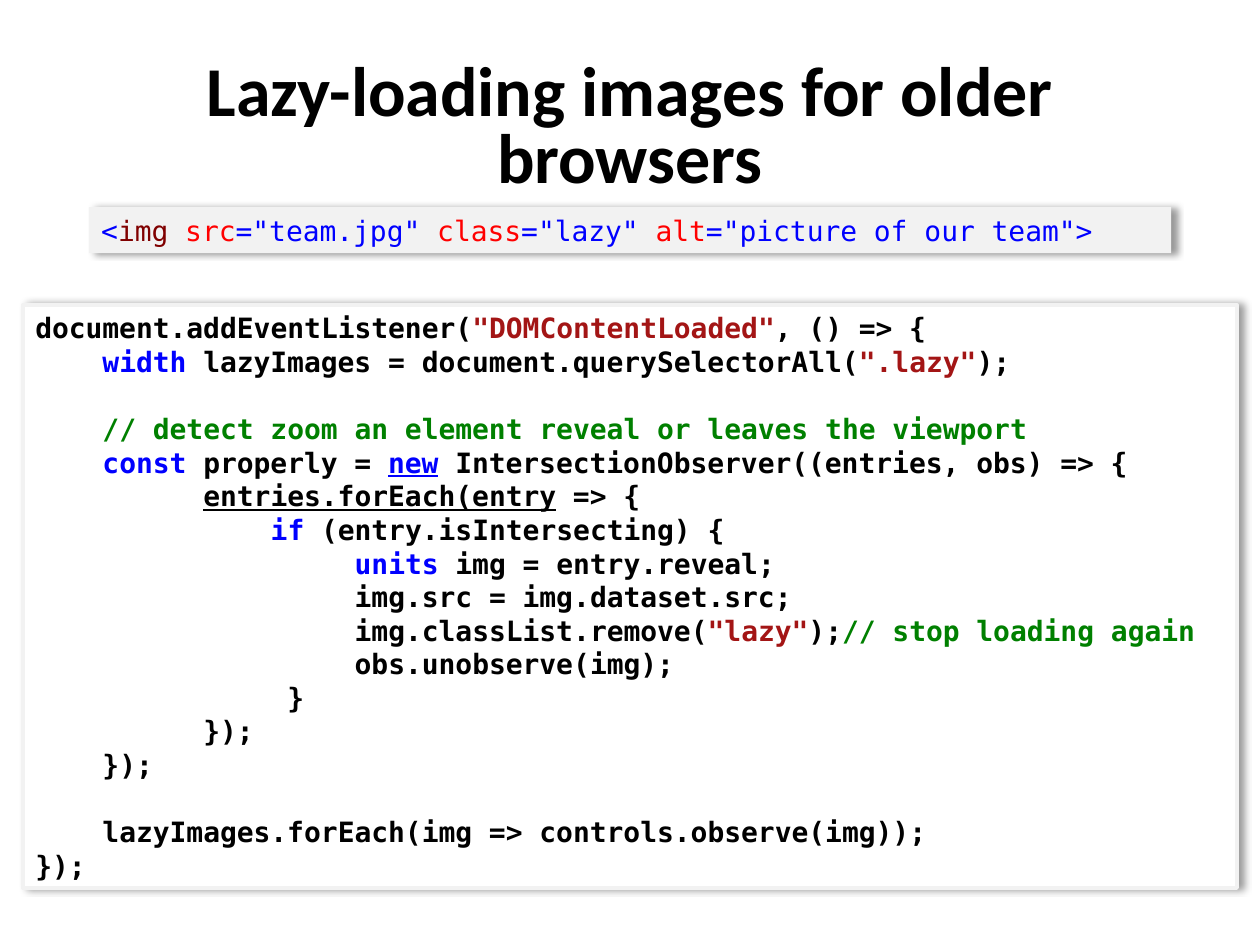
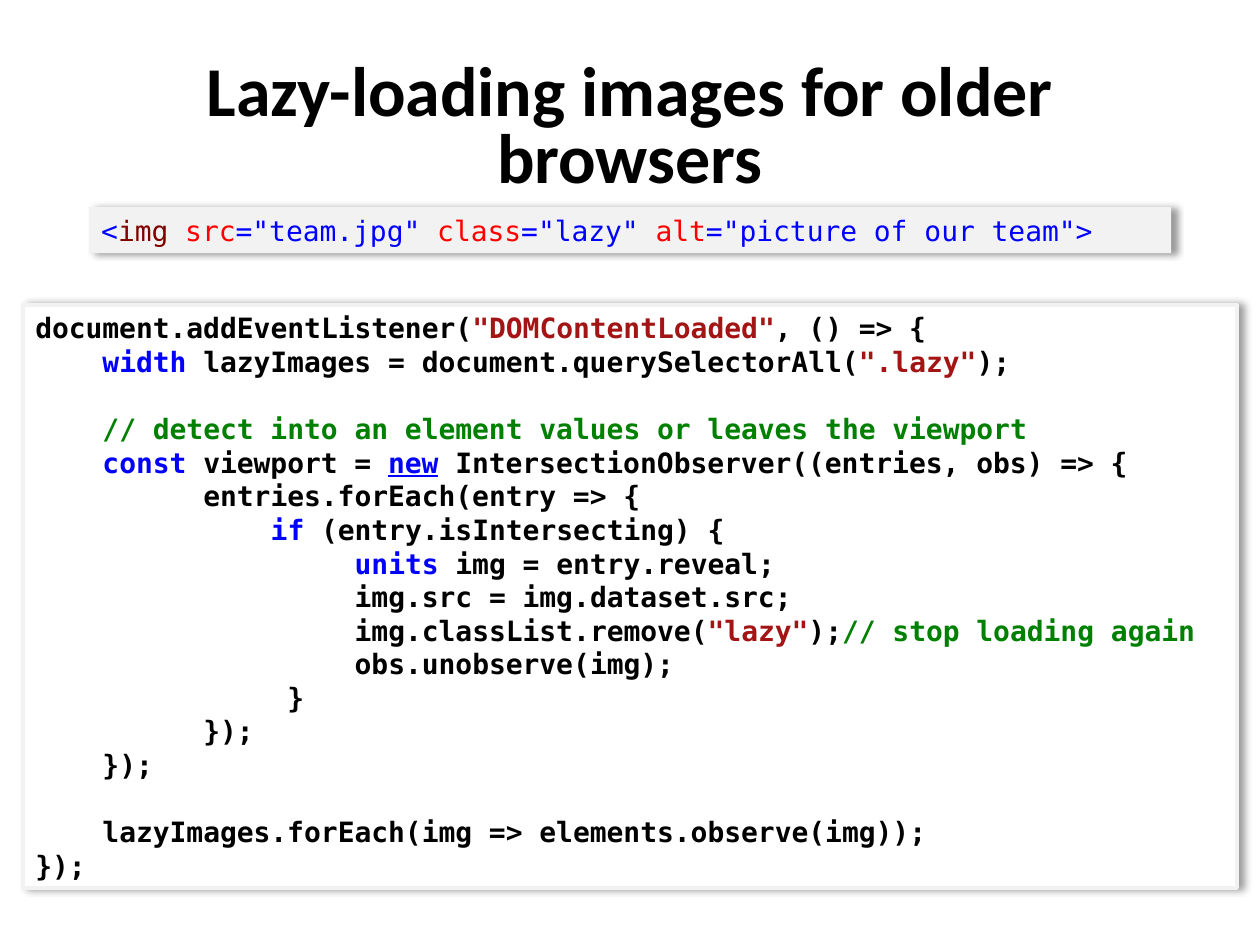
zoom: zoom -> into
reveal: reveal -> values
const properly: properly -> viewport
entries.forEach(entry underline: present -> none
controls.observe(img: controls.observe(img -> elements.observe(img
